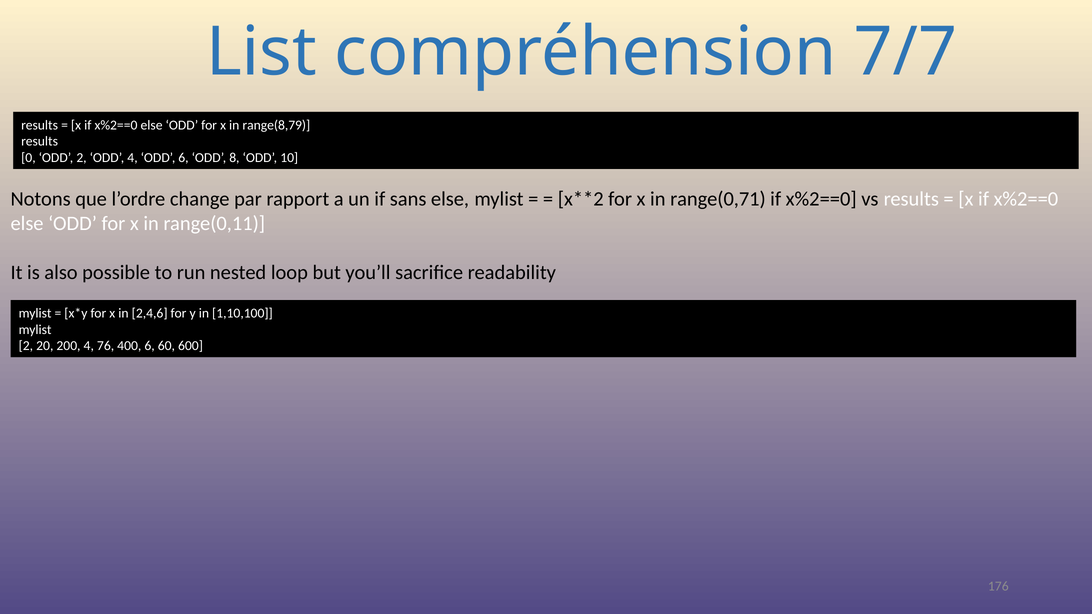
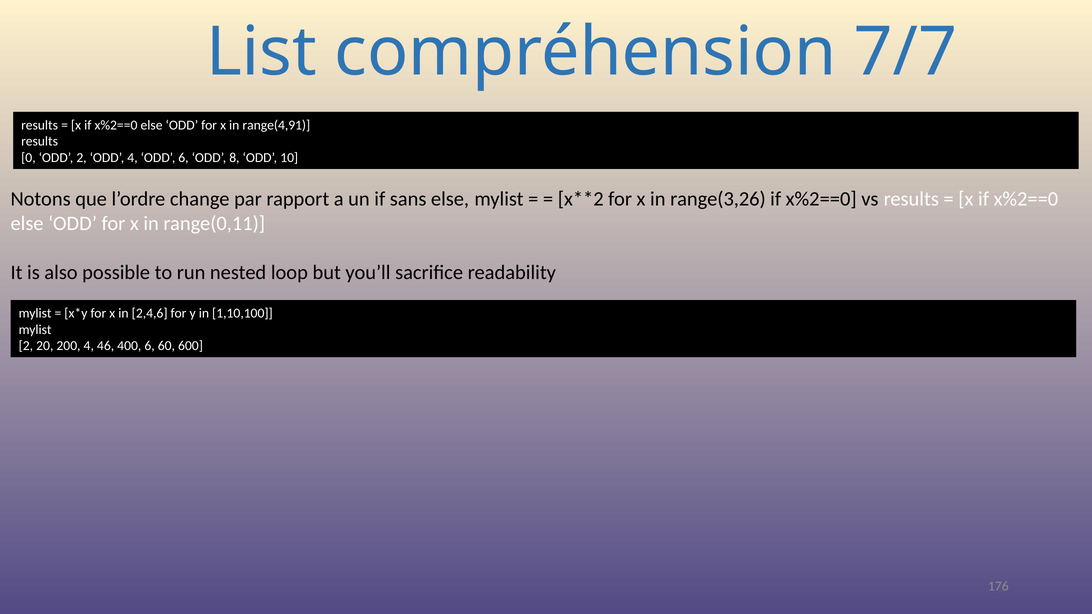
range(8,79: range(8,79 -> range(4,91
range(0,71: range(0,71 -> range(3,26
76: 76 -> 46
